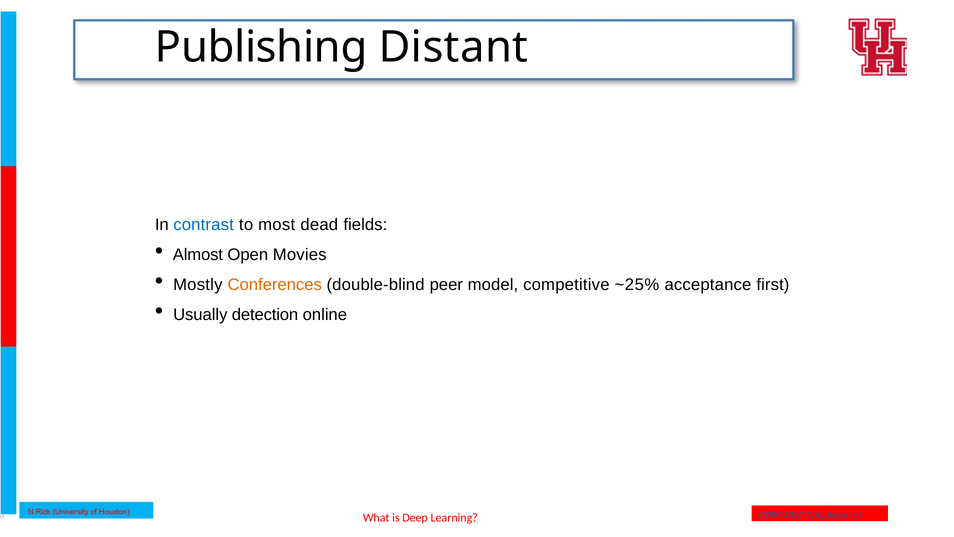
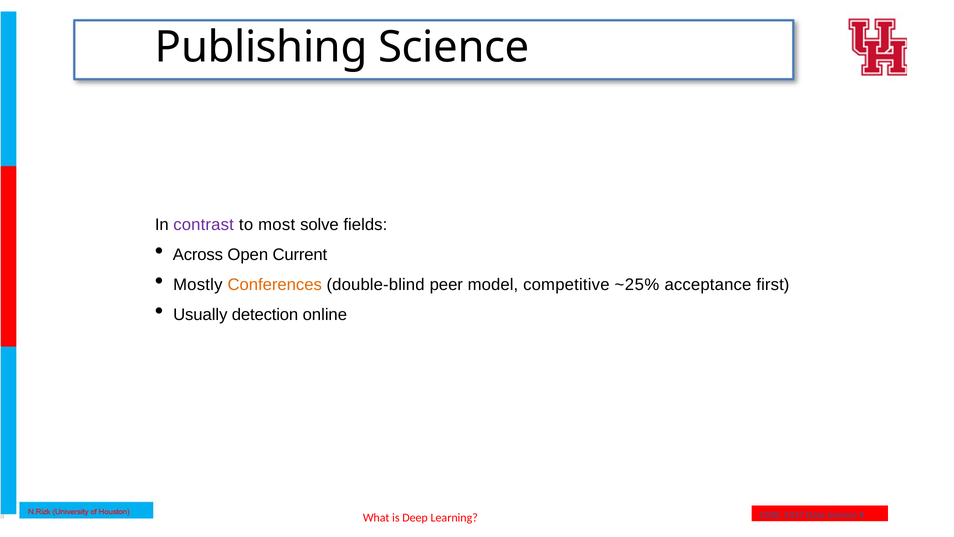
Publishing Distant: Distant -> Science
contrast colour: blue -> purple
dead: dead -> solve
Almost: Almost -> Across
Movies: Movies -> Current
